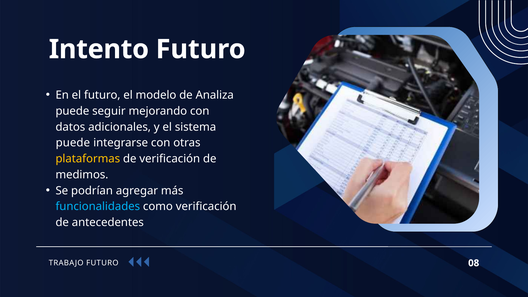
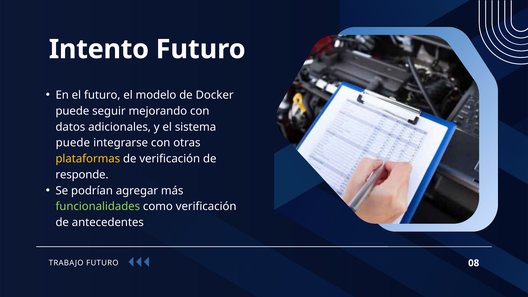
Analiza: Analiza -> Docker
medimos: medimos -> responde
funcionalidades colour: light blue -> light green
